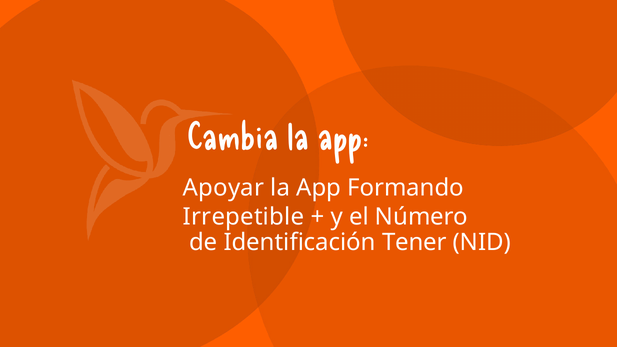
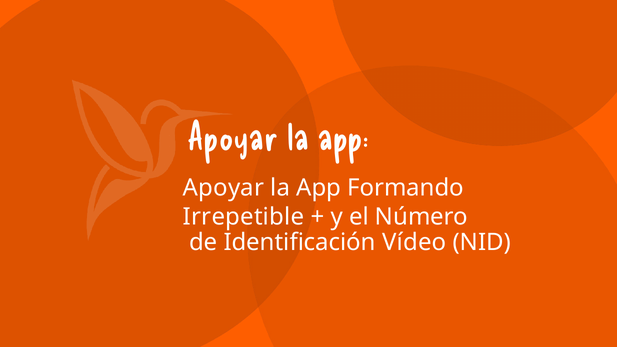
Cambia at (233, 137): Cambia -> Apoyar
Tener: Tener -> Vídeo
